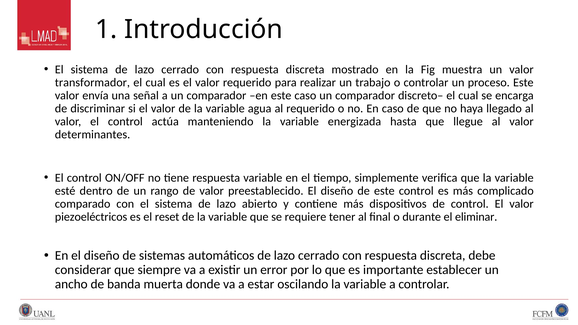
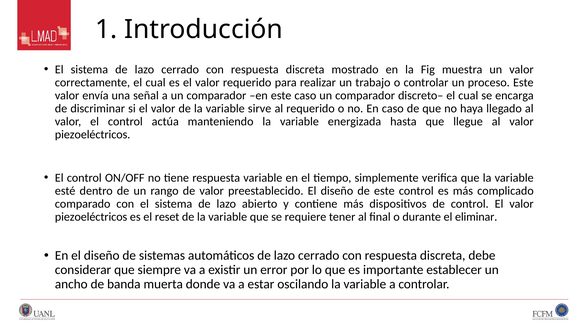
transformador: transformador -> correctamente
agua: agua -> sirve
determinantes at (93, 135): determinantes -> piezoeléctricos
